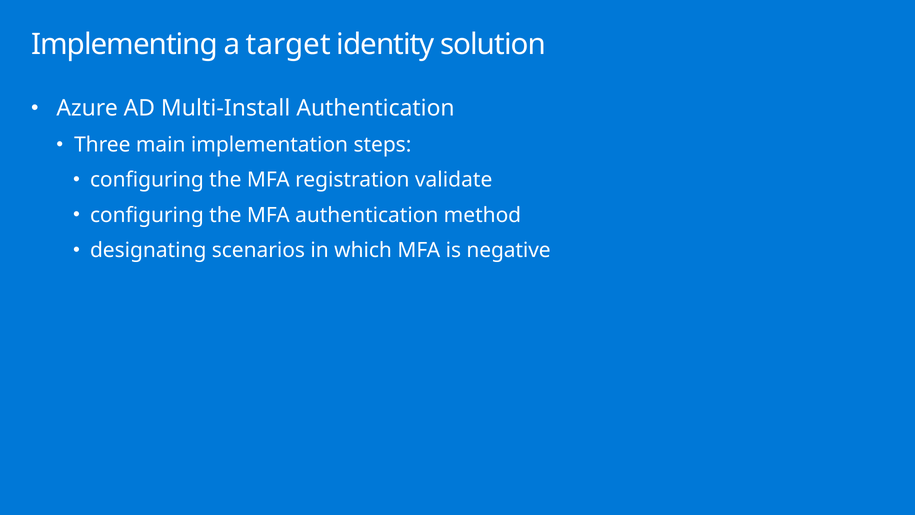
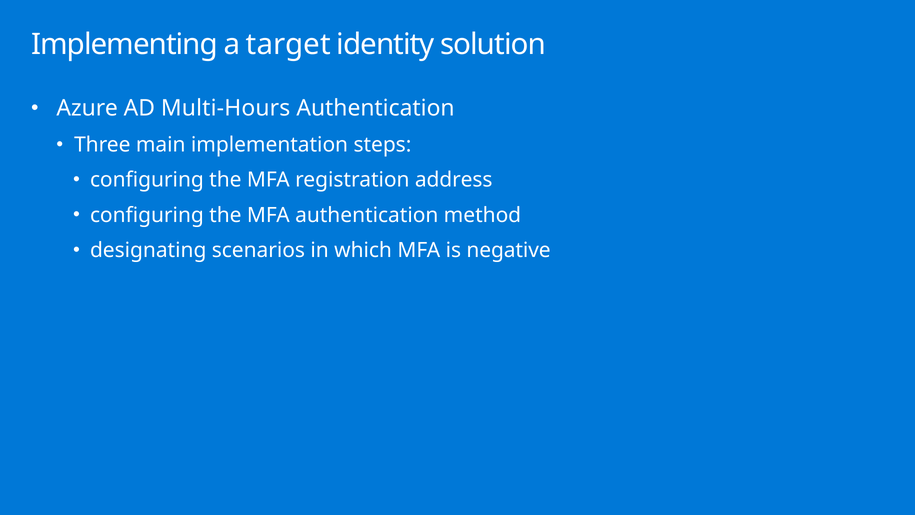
Multi-Install: Multi-Install -> Multi-Hours
validate: validate -> address
